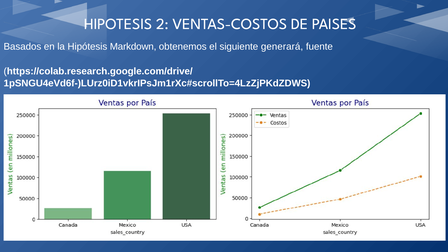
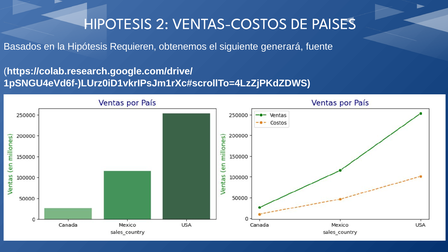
Markdown: Markdown -> Requieren
